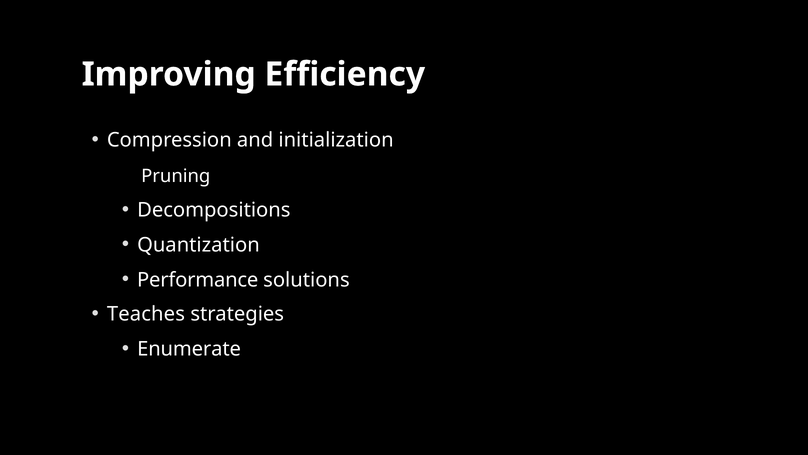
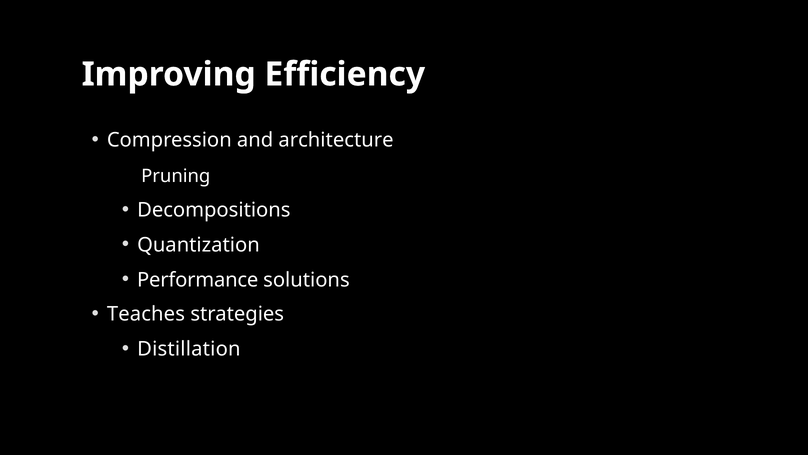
initialization: initialization -> architecture
Enumerate: Enumerate -> Distillation
